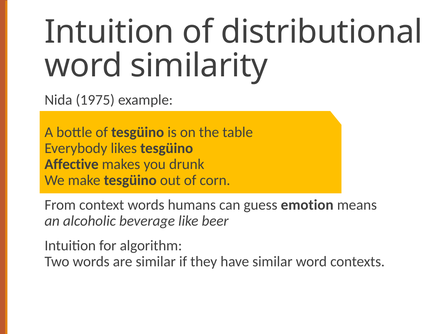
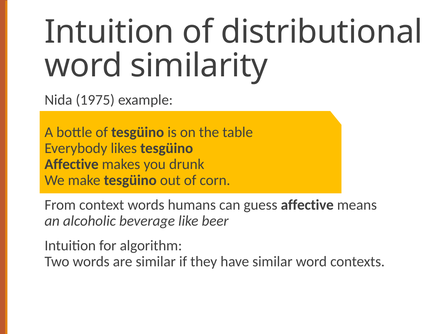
guess emotion: emotion -> affective
